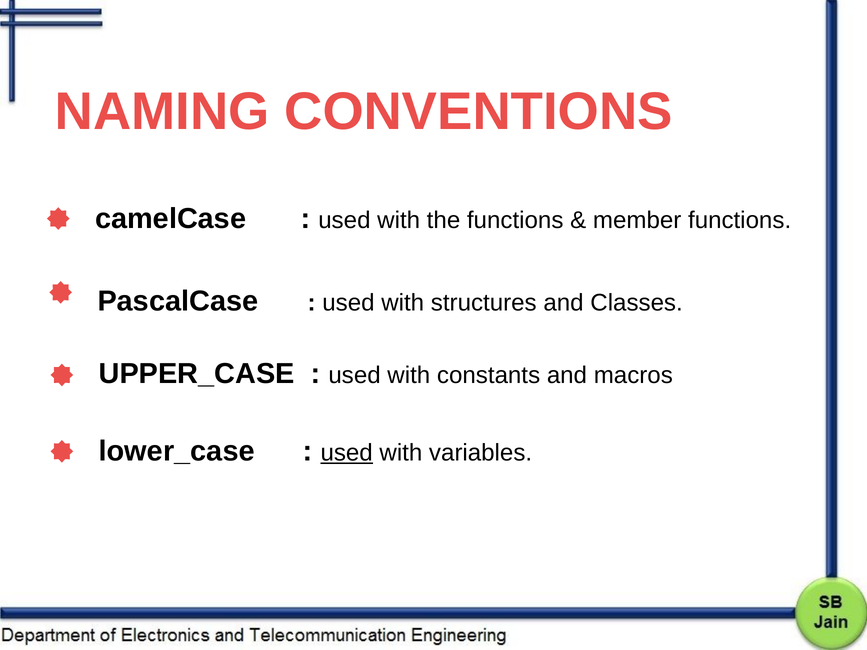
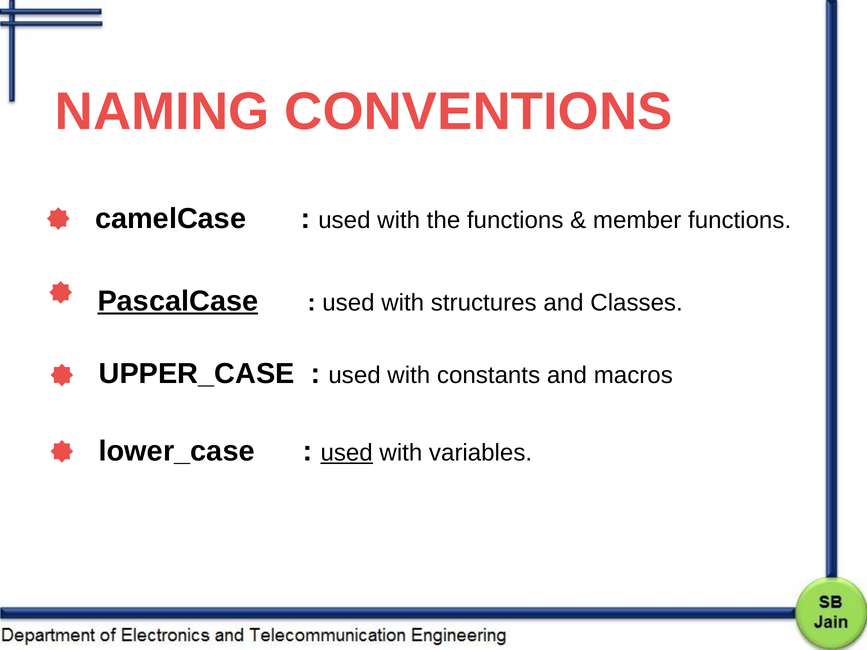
PascalCase underline: none -> present
